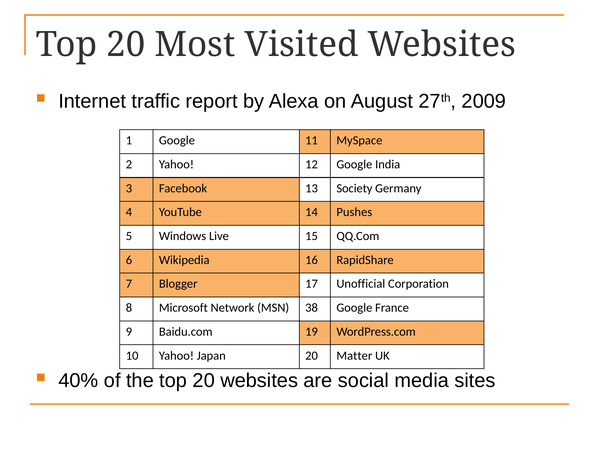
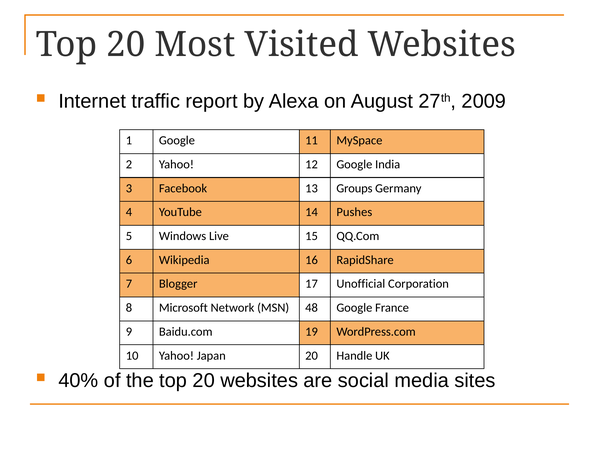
Society: Society -> Groups
38: 38 -> 48
Matter: Matter -> Handle
